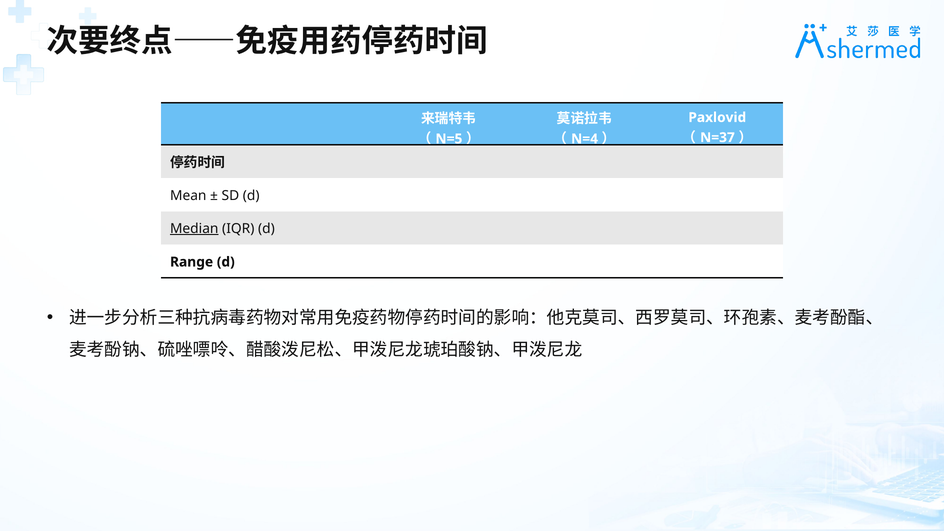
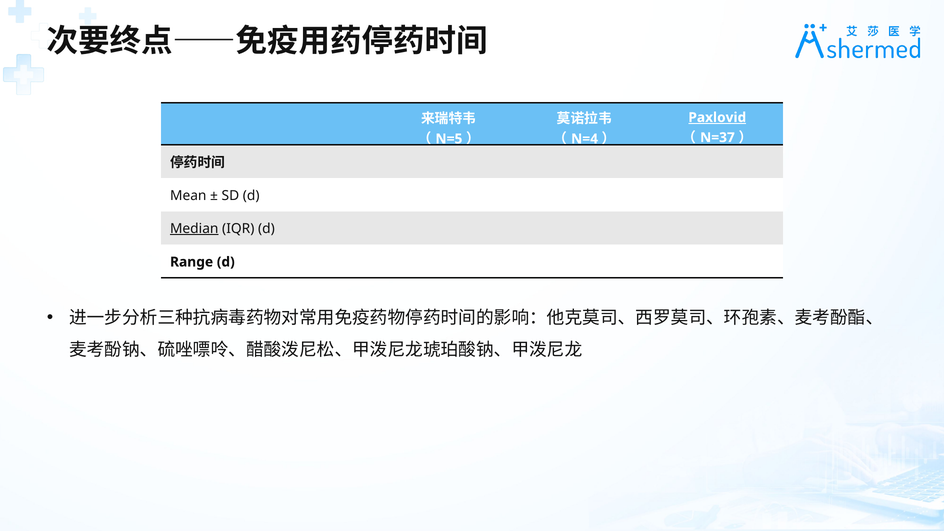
Paxlovid underline: none -> present
